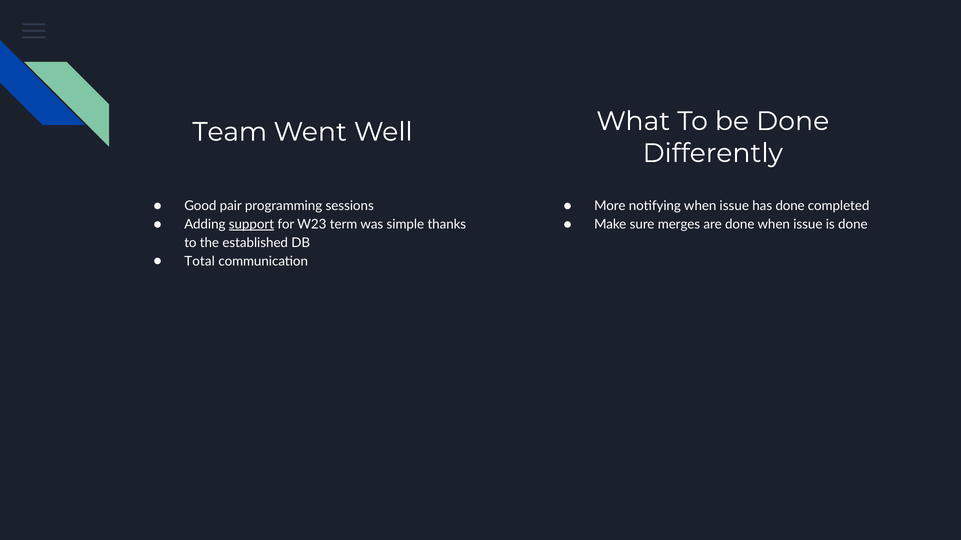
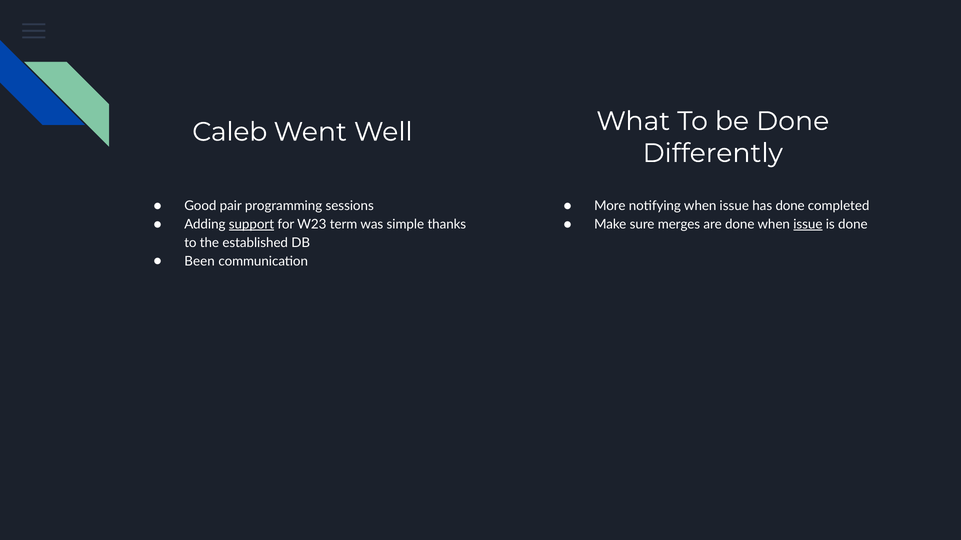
Team: Team -> Caleb
issue at (808, 225) underline: none -> present
Total: Total -> Been
